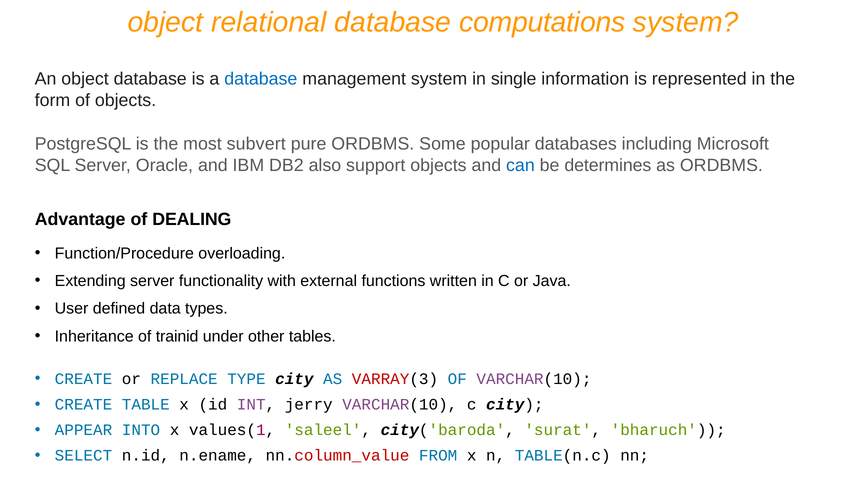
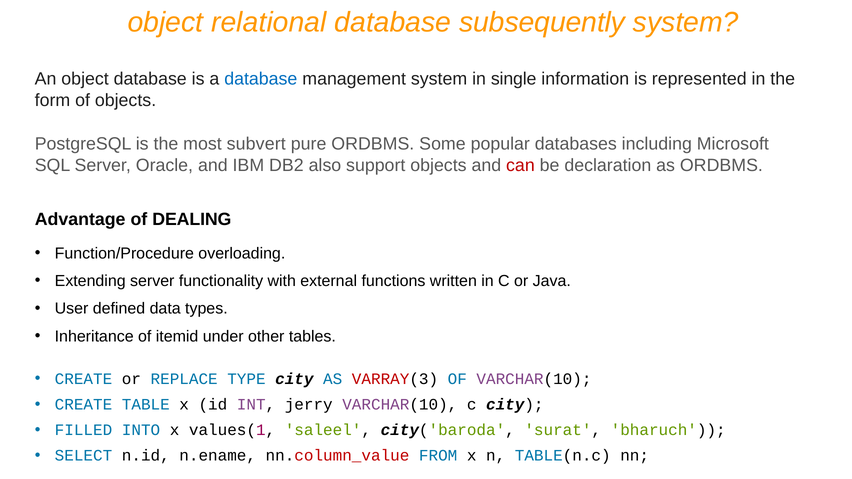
computations: computations -> subsequently
can colour: blue -> red
determines: determines -> declaration
trainid: trainid -> itemid
APPEAR: APPEAR -> FILLED
